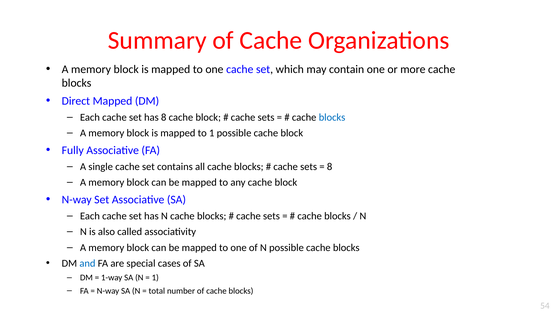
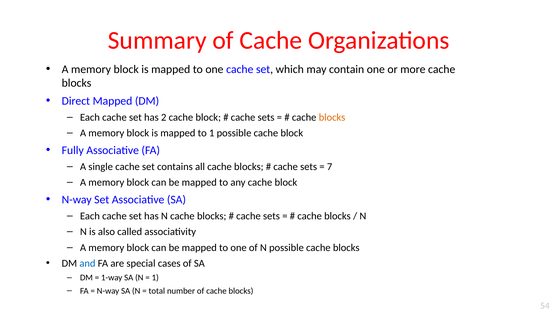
has 8: 8 -> 2
blocks at (332, 117) colour: blue -> orange
8 at (330, 167): 8 -> 7
